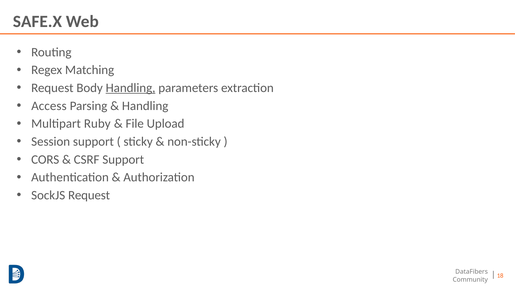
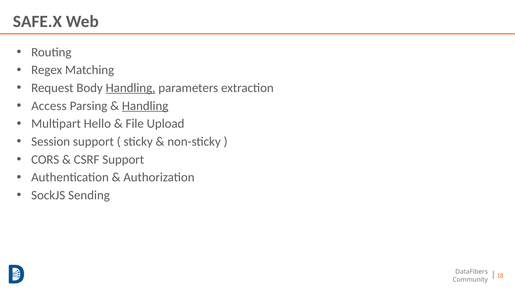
Handling at (145, 106) underline: none -> present
Ruby: Ruby -> Hello
SockJS Request: Request -> Sending
